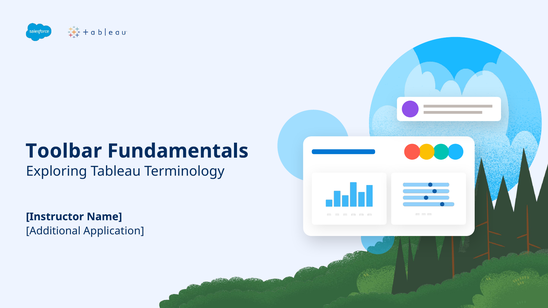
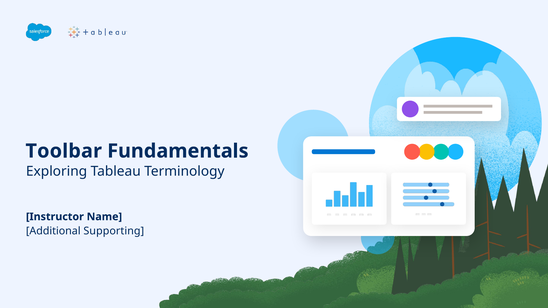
Application: Application -> Supporting
